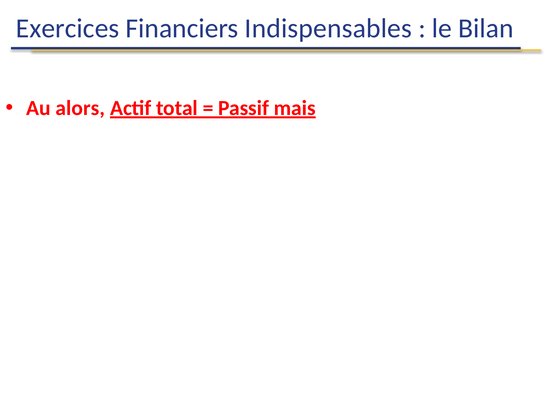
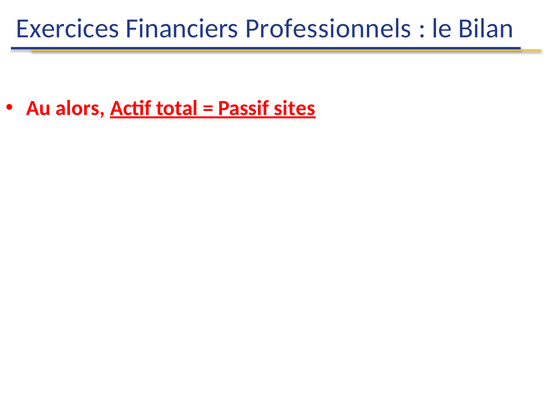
Indispensables: Indispensables -> Professionnels
mais: mais -> sites
